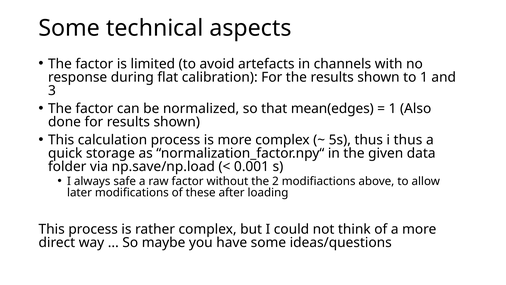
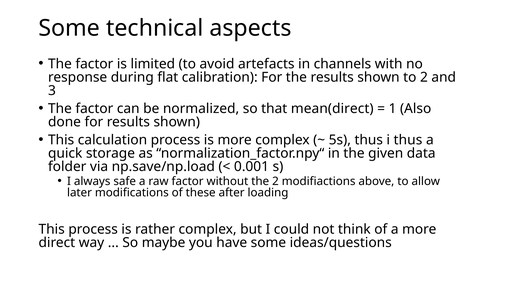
to 1: 1 -> 2
mean(edges: mean(edges -> mean(direct
